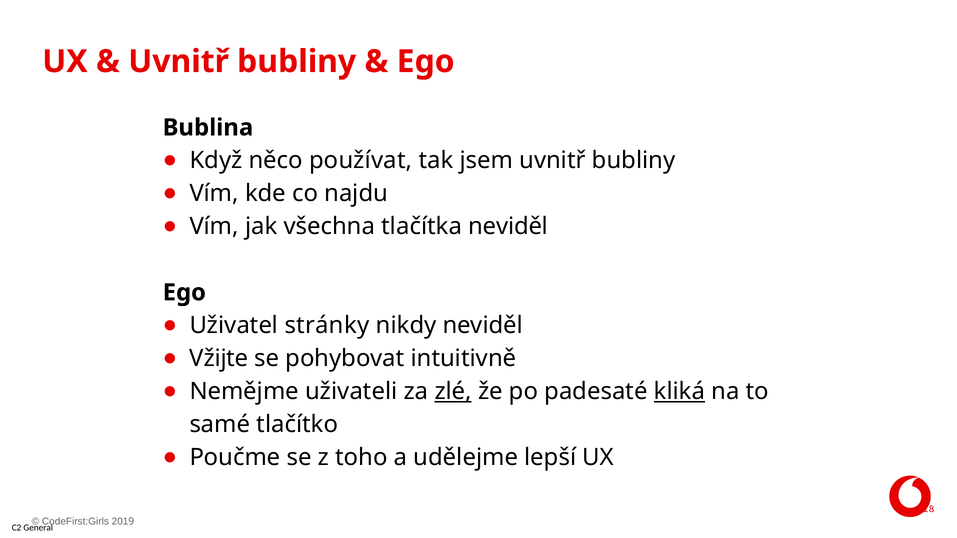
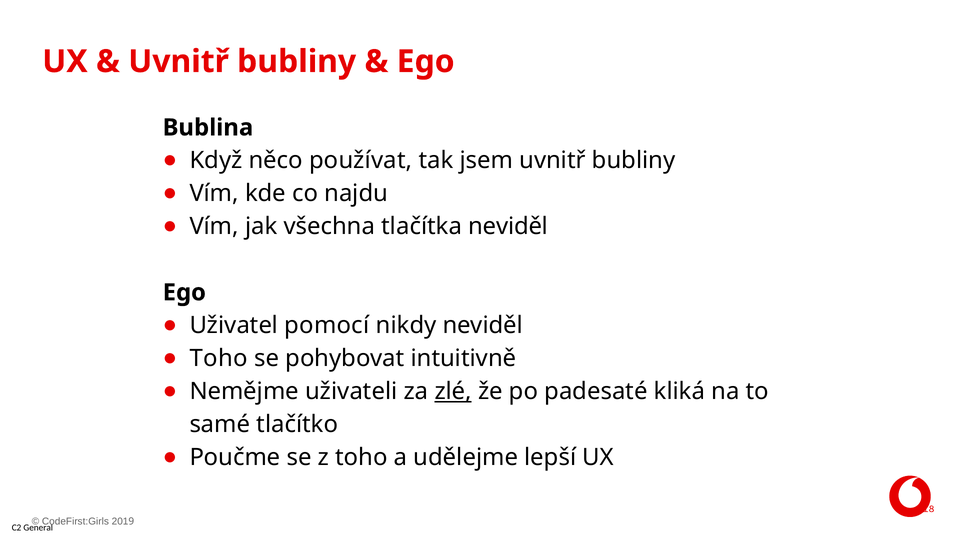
stránky: stránky -> pomocí
Vžijte at (219, 359): Vžijte -> Toho
kliká underline: present -> none
